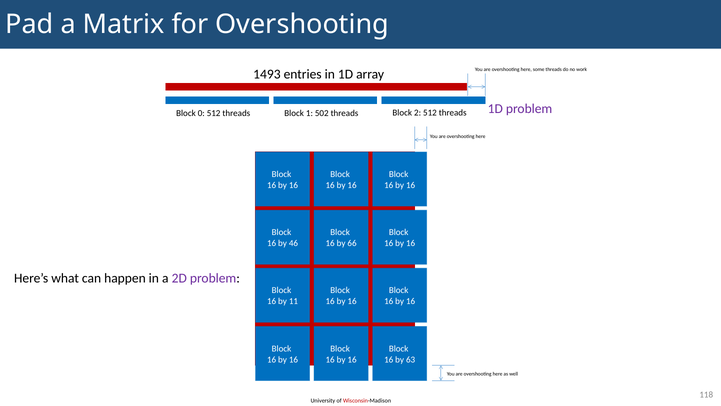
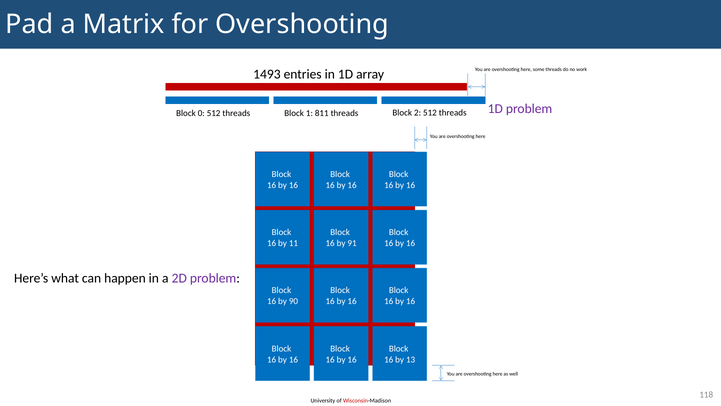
502: 502 -> 811
46: 46 -> 11
66: 66 -> 91
11: 11 -> 90
63: 63 -> 13
